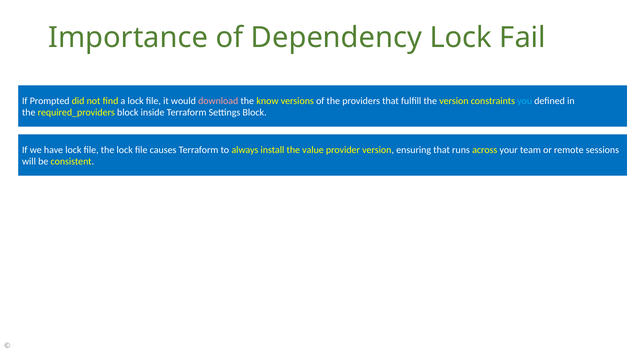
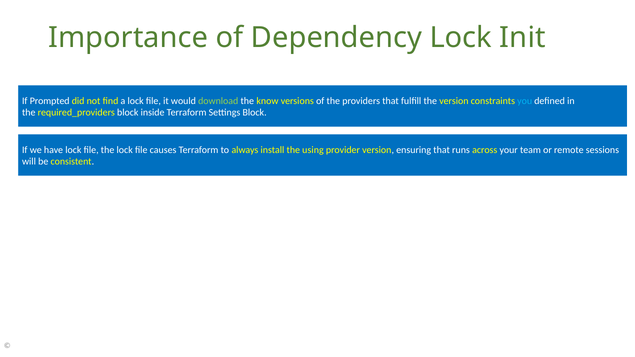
Fail: Fail -> Init
download colour: pink -> light green
value: value -> using
